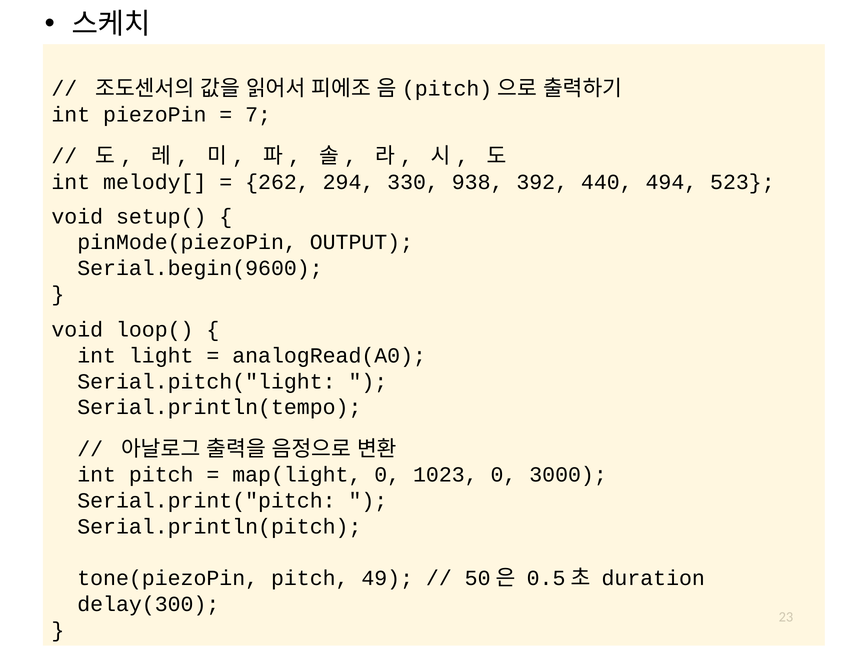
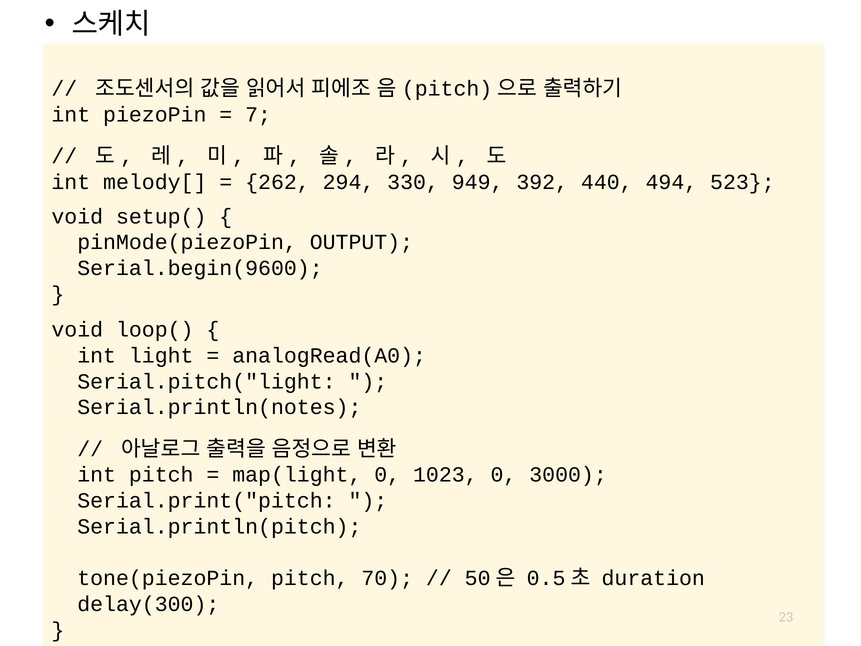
938: 938 -> 949
Serial.println(tempo: Serial.println(tempo -> Serial.println(notes
49: 49 -> 70
